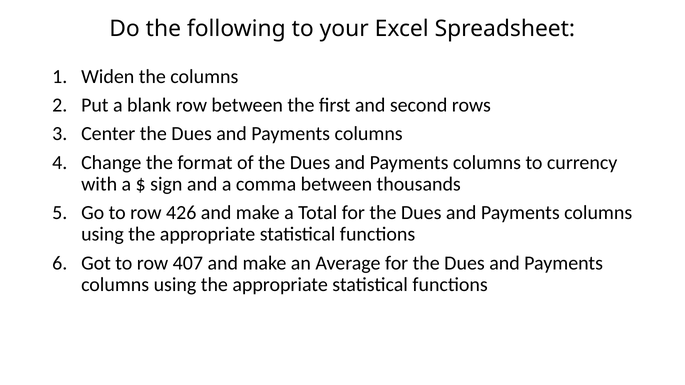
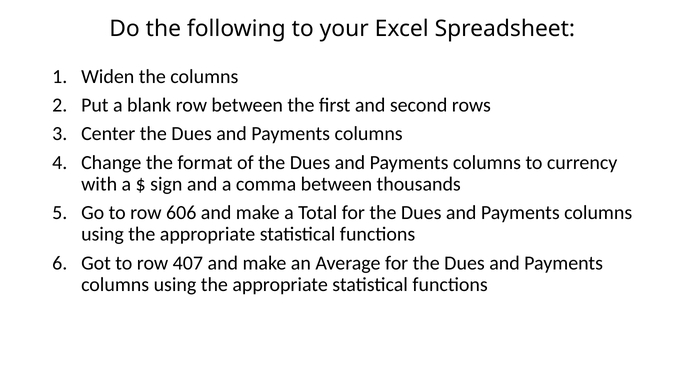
426: 426 -> 606
